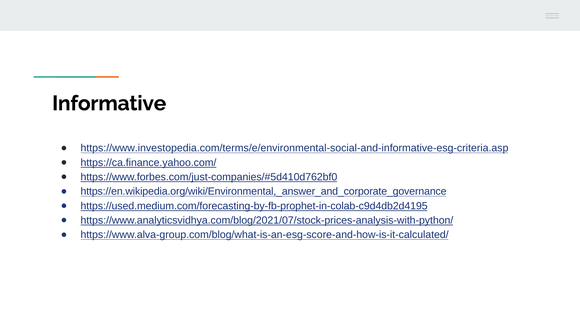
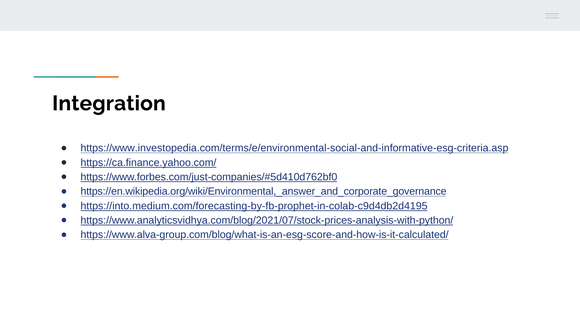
Informative: Informative -> Integration
https://used.medium.com/forecasting-by-fb-prophet-in-colab-c9d4db2d4195: https://used.medium.com/forecasting-by-fb-prophet-in-colab-c9d4db2d4195 -> https://into.medium.com/forecasting-by-fb-prophet-in-colab-c9d4db2d4195
